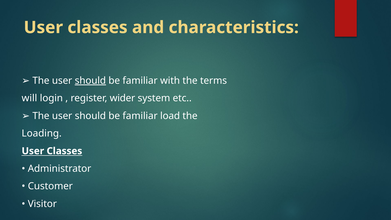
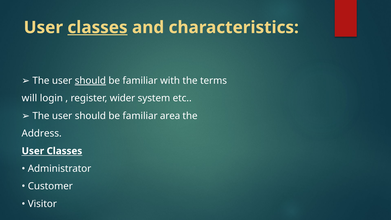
classes at (98, 27) underline: none -> present
load: load -> area
Loading: Loading -> Address
